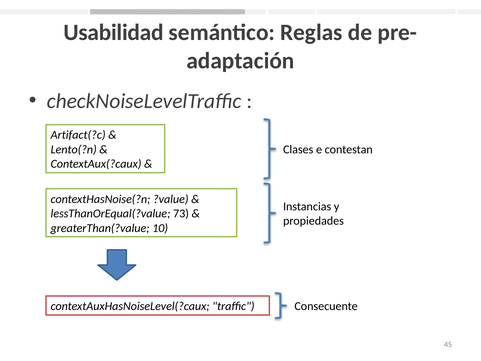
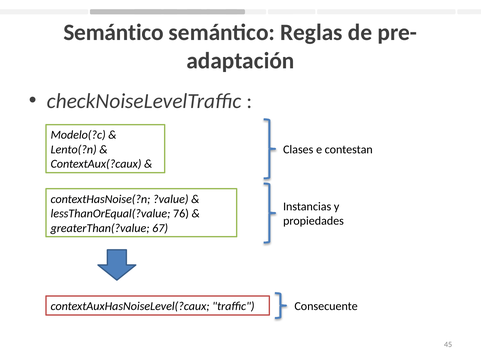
Usabilidad at (114, 33): Usabilidad -> Semántico
Artifact(?c: Artifact(?c -> Modelo(?c
73: 73 -> 76
10: 10 -> 67
